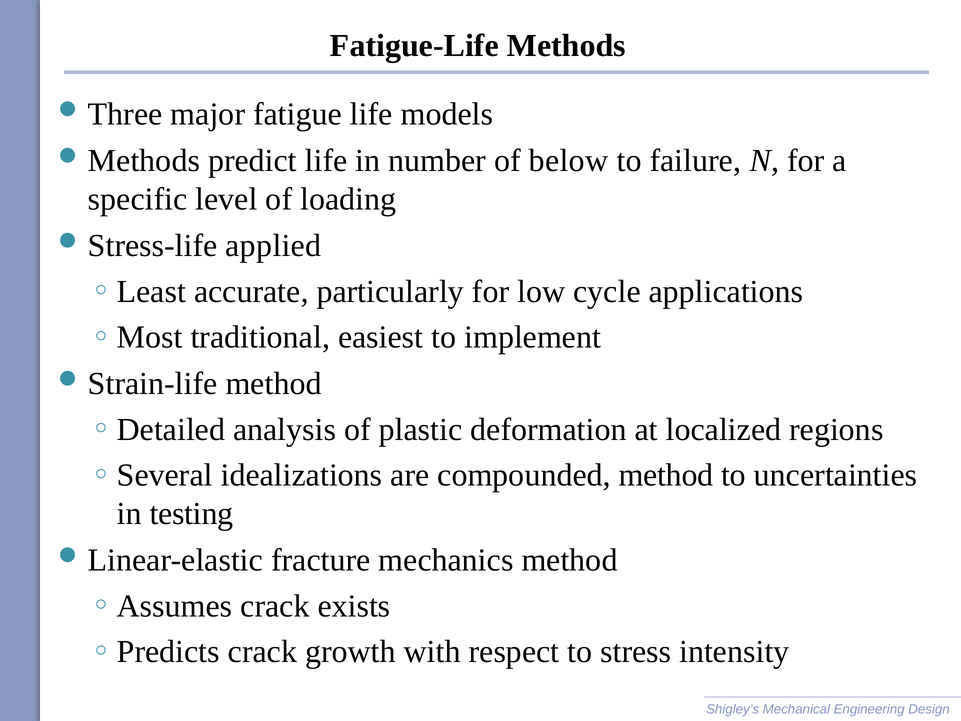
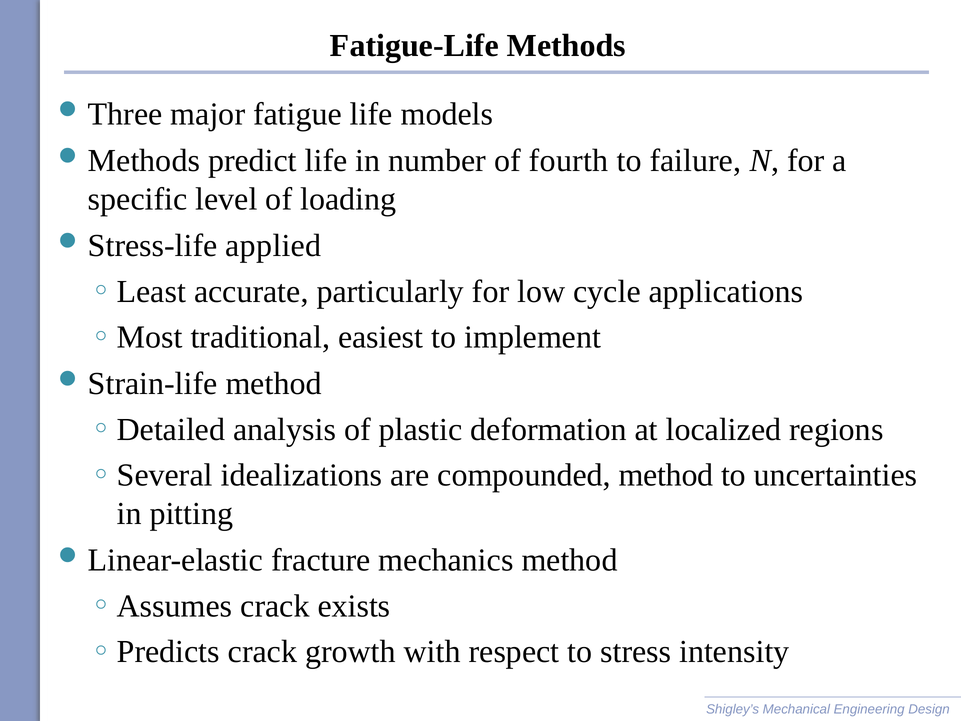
below: below -> fourth
testing: testing -> pitting
